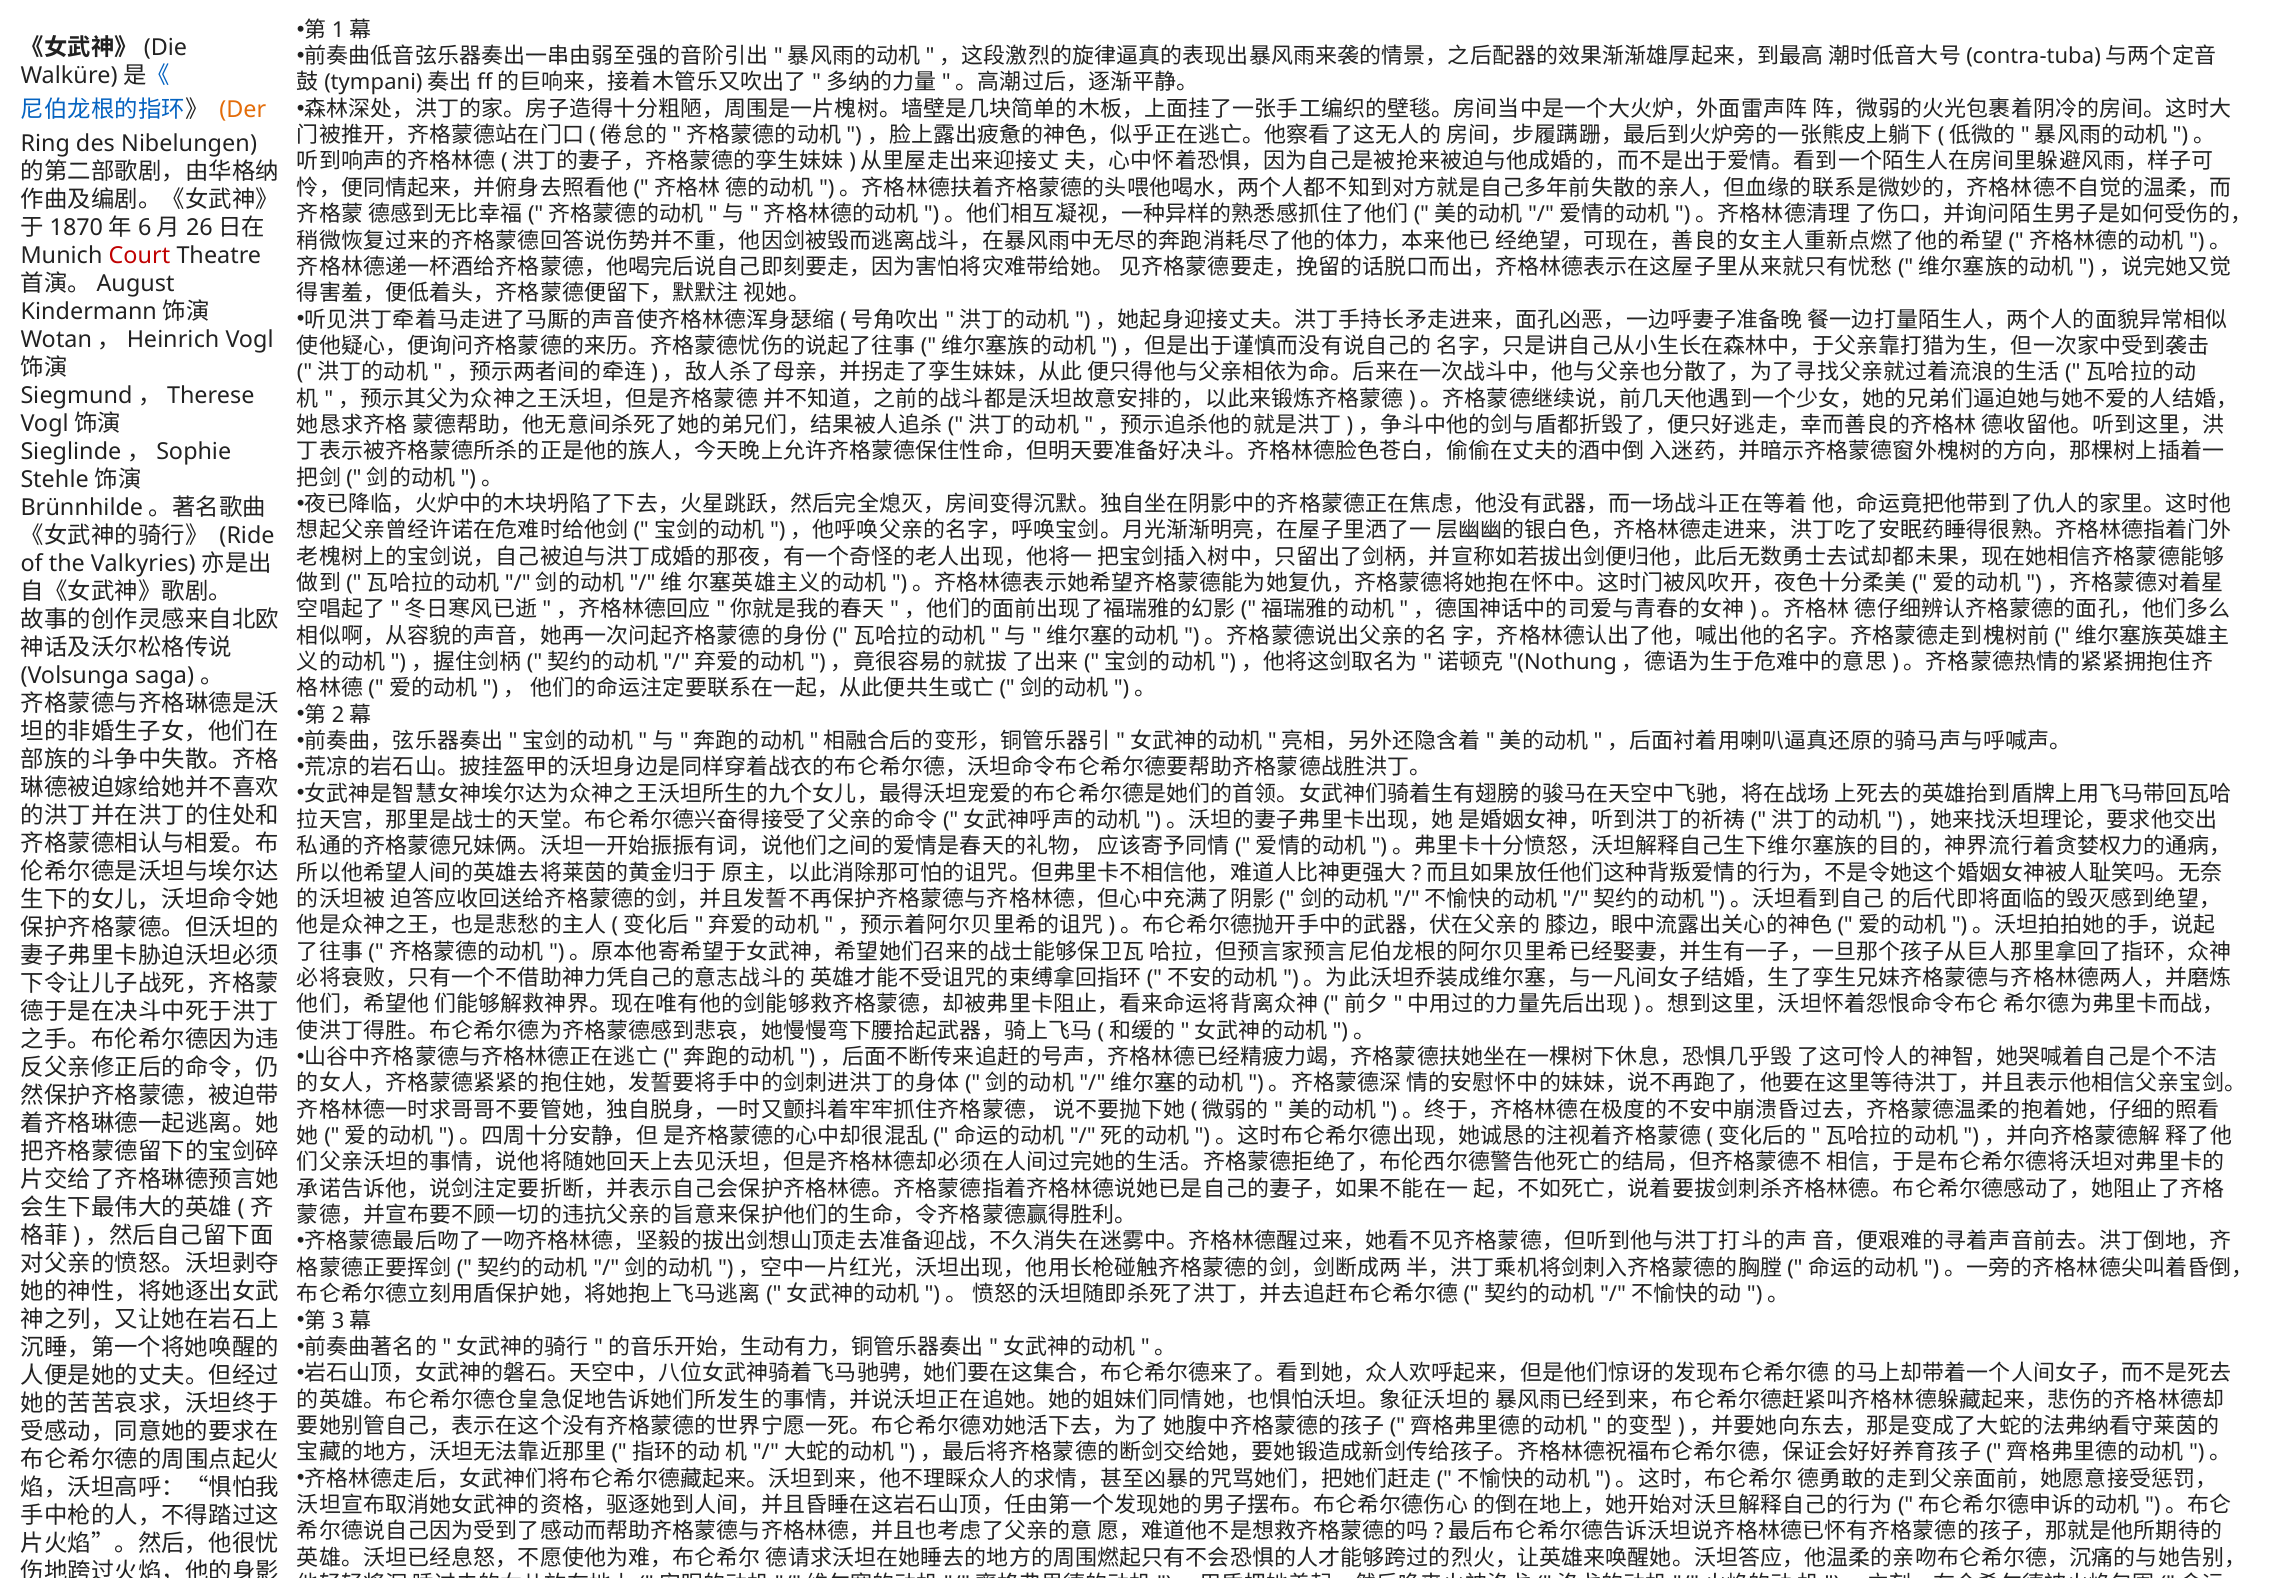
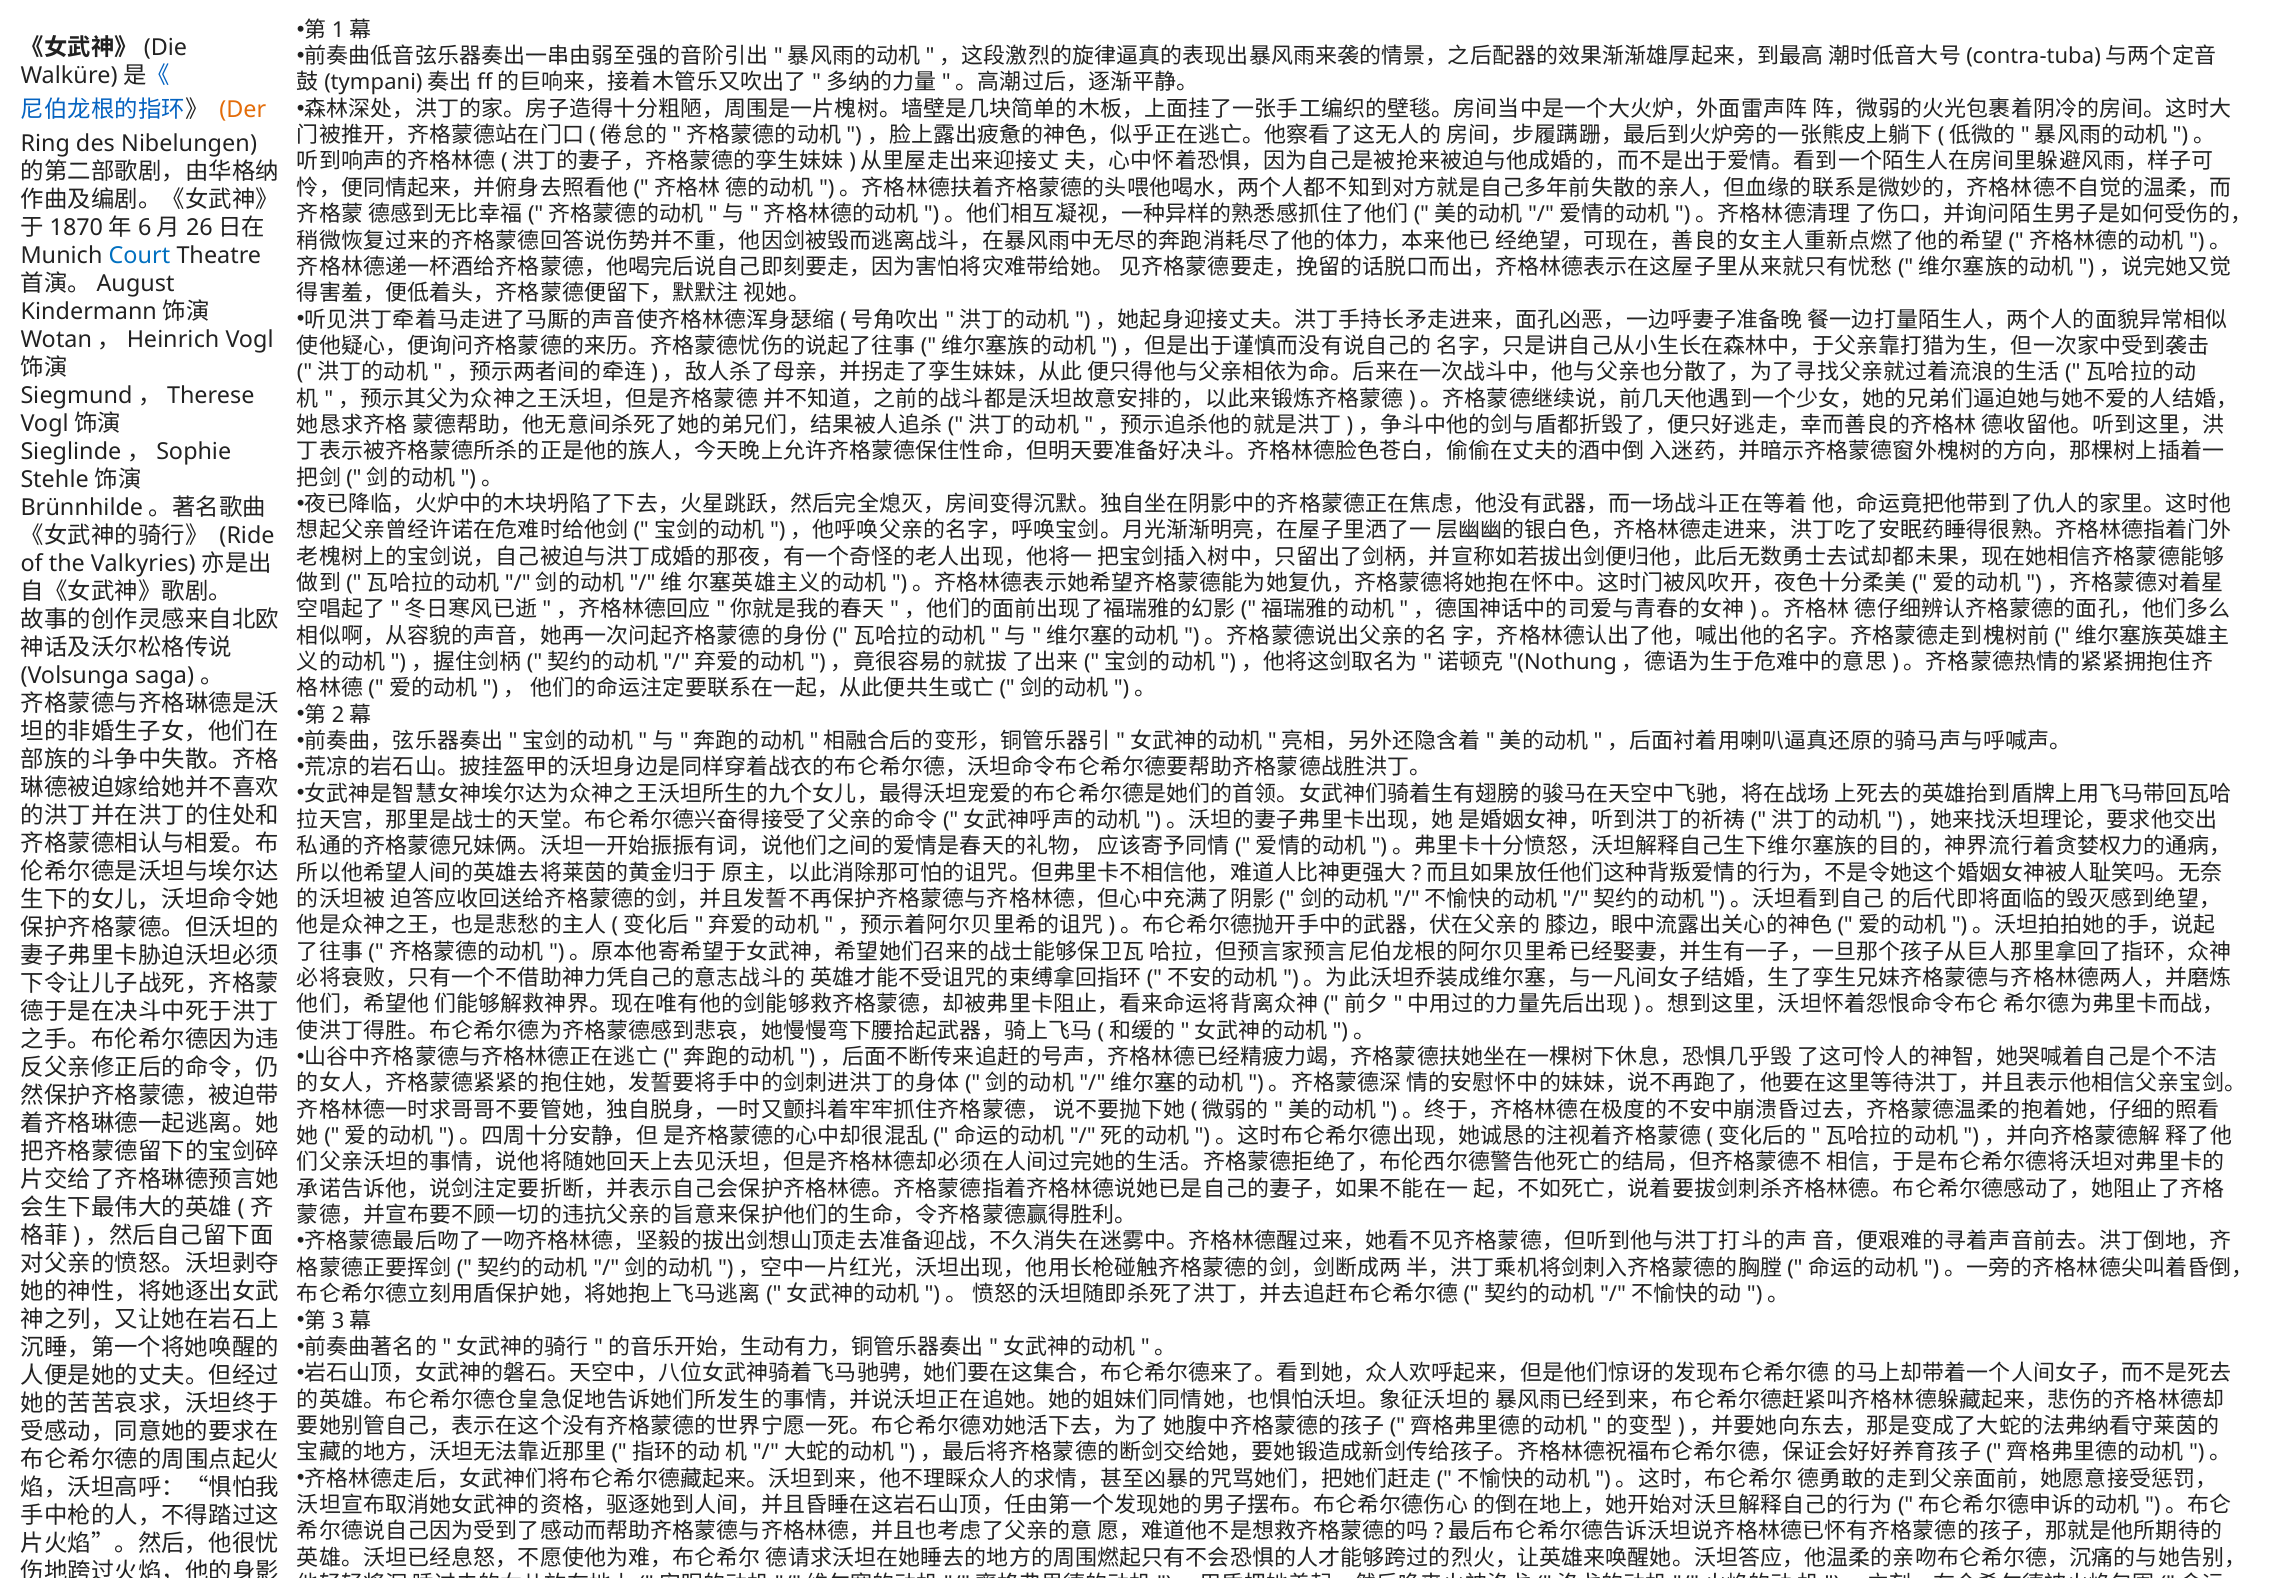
Court colour: red -> blue
